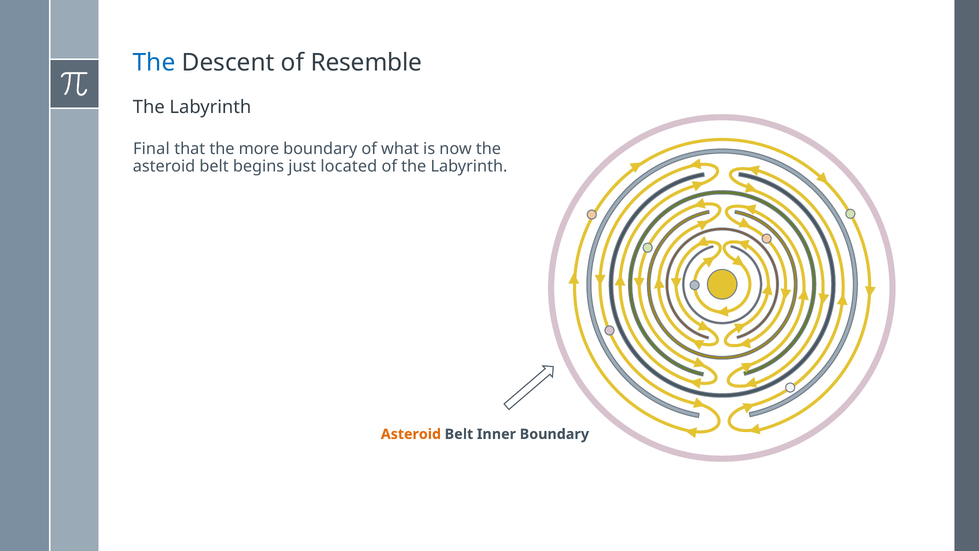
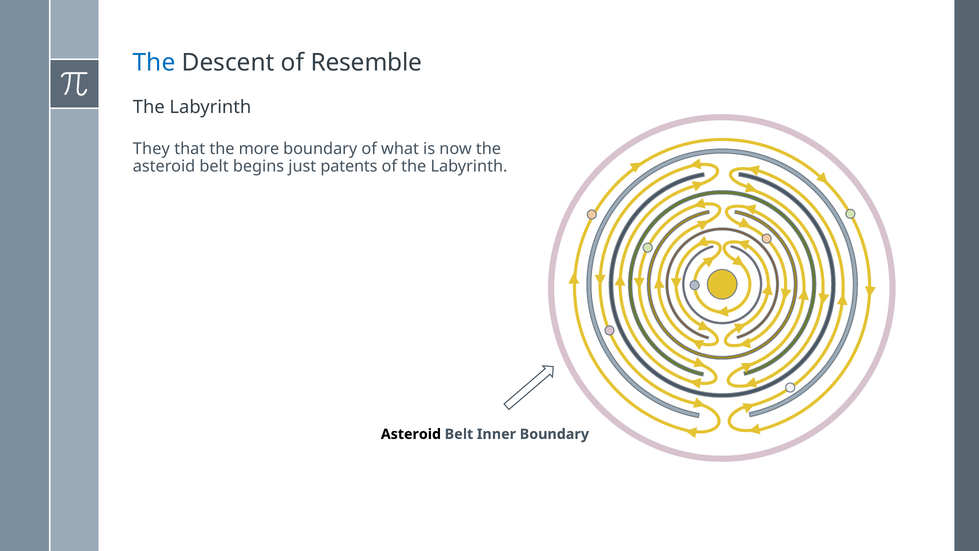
Final: Final -> They
located: located -> patents
Asteroid at (411, 434) colour: orange -> black
